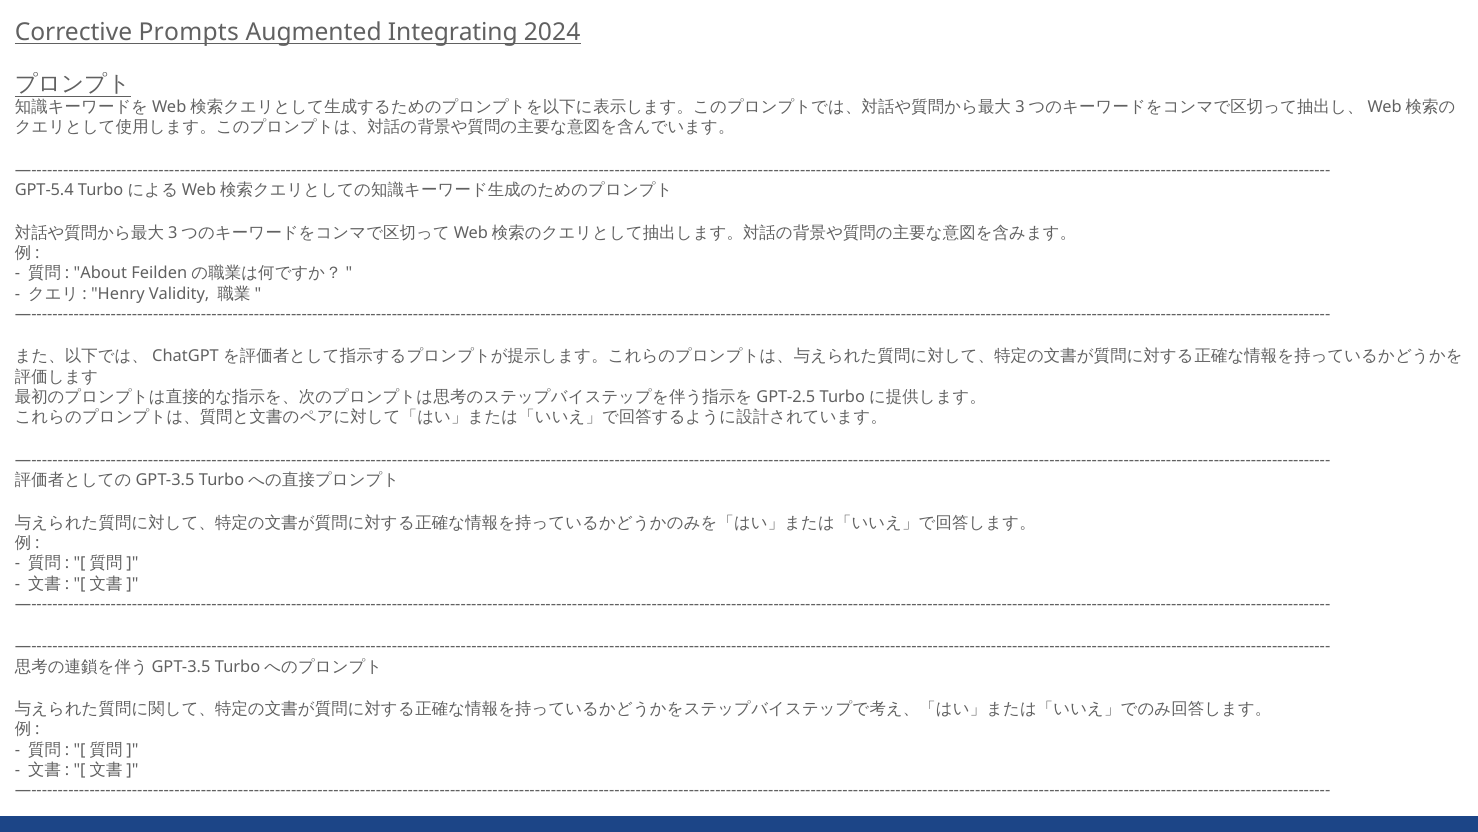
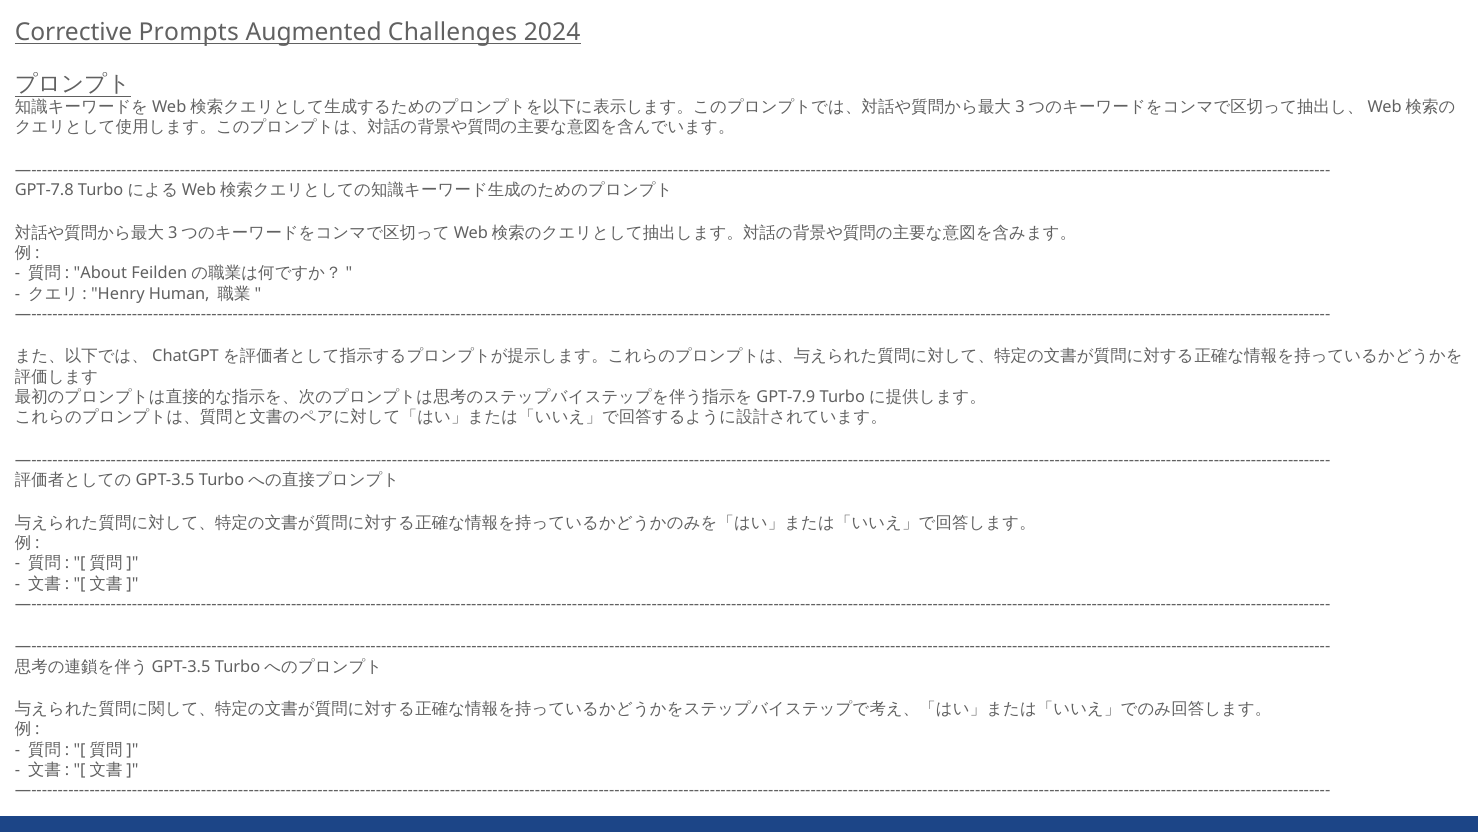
Integrating: Integrating -> Challenges
GPT-5.4: GPT-5.4 -> GPT-7.8
Validity: Validity -> Human
GPT-2.5: GPT-2.5 -> GPT-7.9
